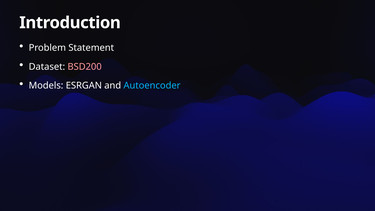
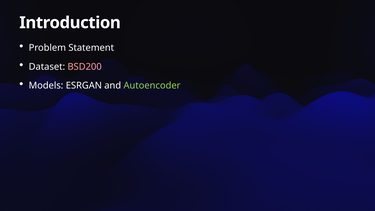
Autoencoder colour: light blue -> light green
